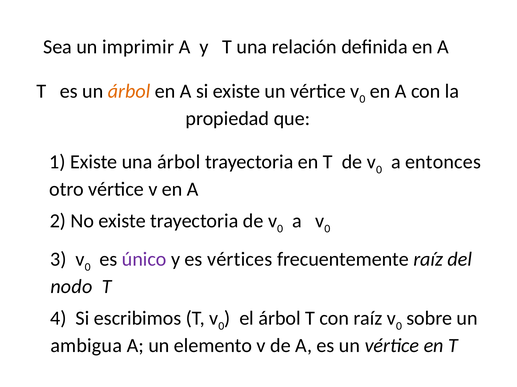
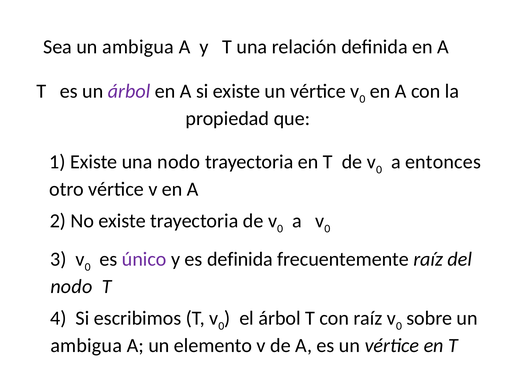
Sea un imprimir: imprimir -> ambigua
árbol at (129, 91) colour: orange -> purple
una árbol: árbol -> nodo
es vértices: vértices -> definida
